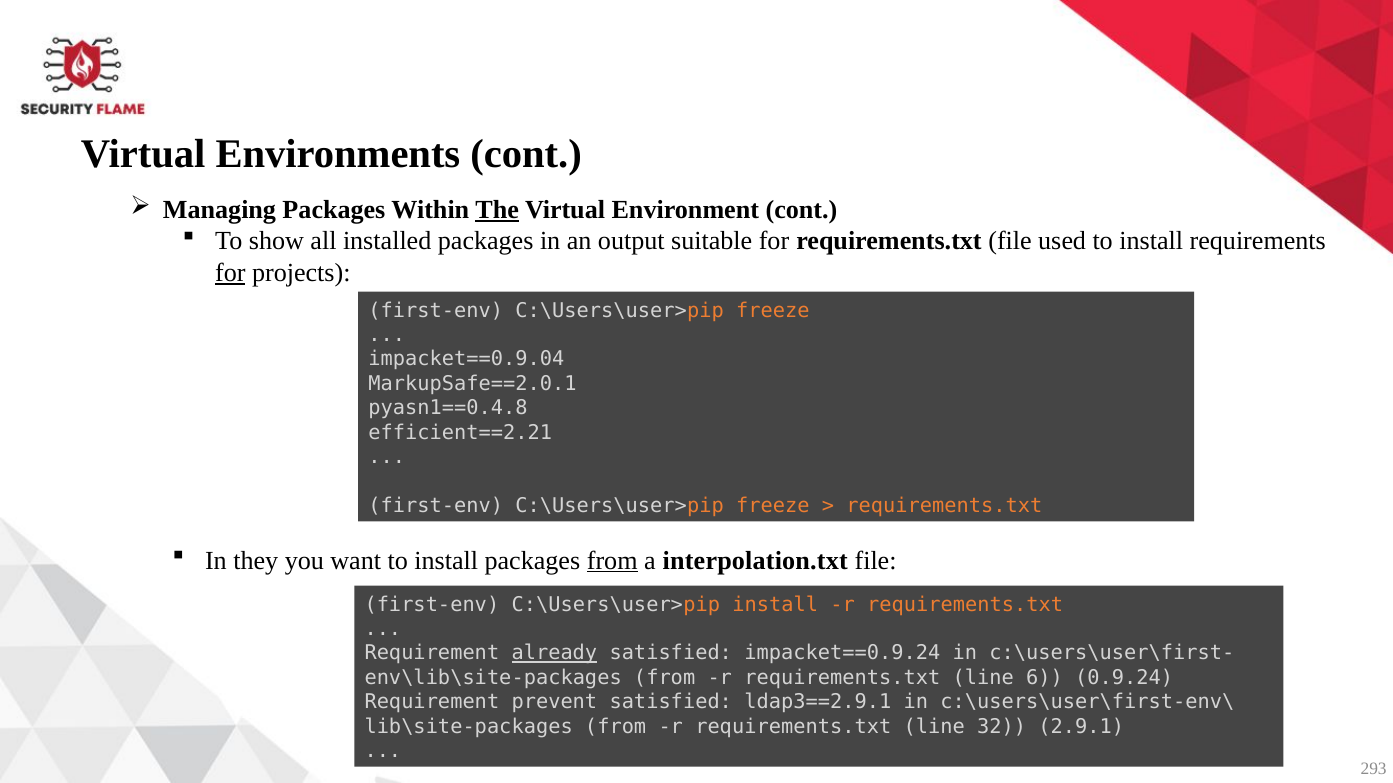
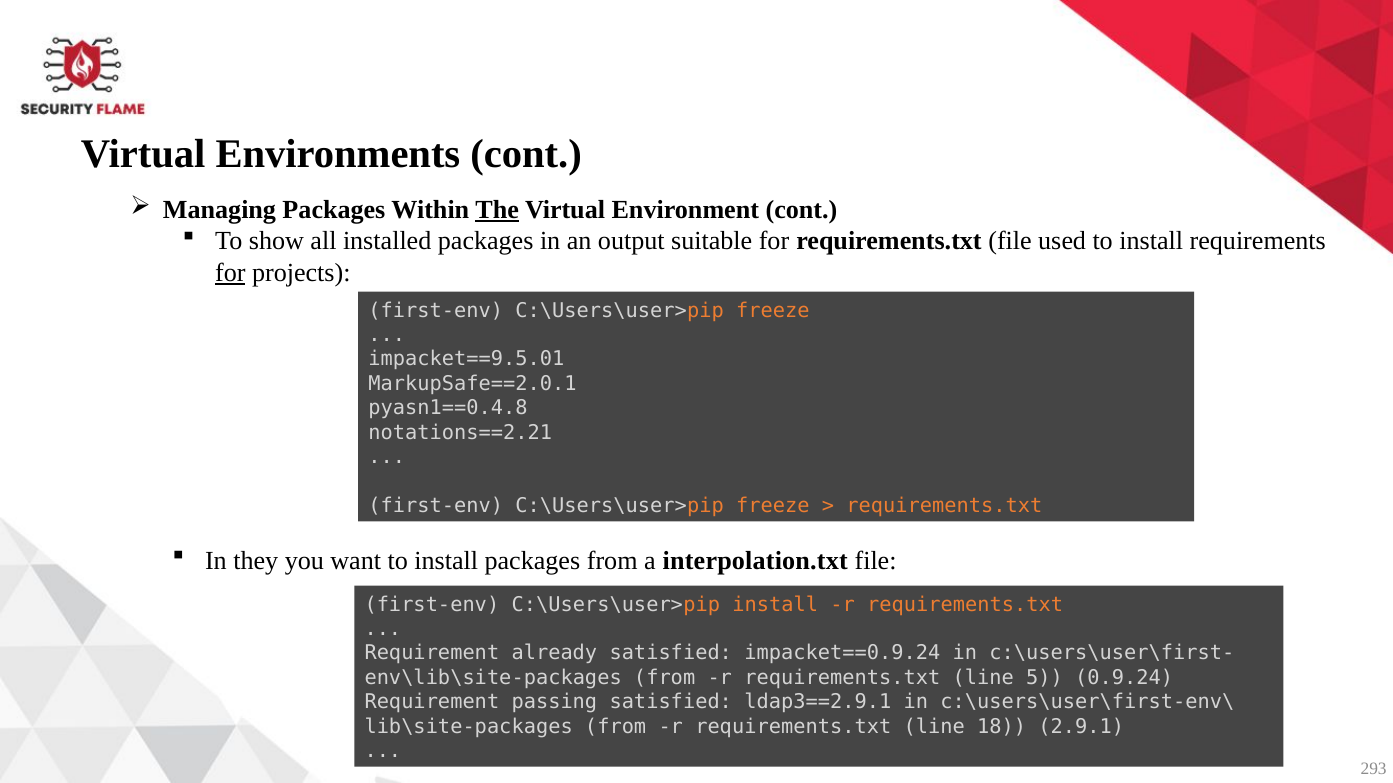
impacket==0.9.04: impacket==0.9.04 -> impacket==9.5.01
efficient==2.21: efficient==2.21 -> notations==2.21
from at (612, 561) underline: present -> none
already underline: present -> none
6: 6 -> 5
prevent: prevent -> passing
32: 32 -> 18
